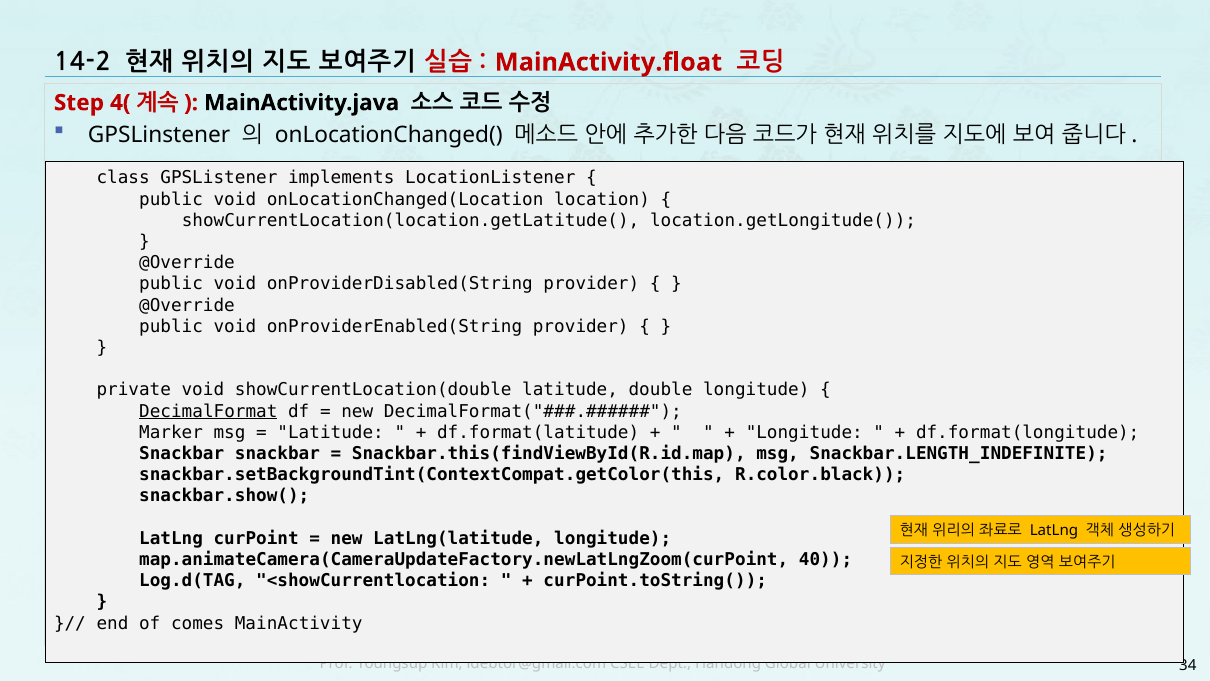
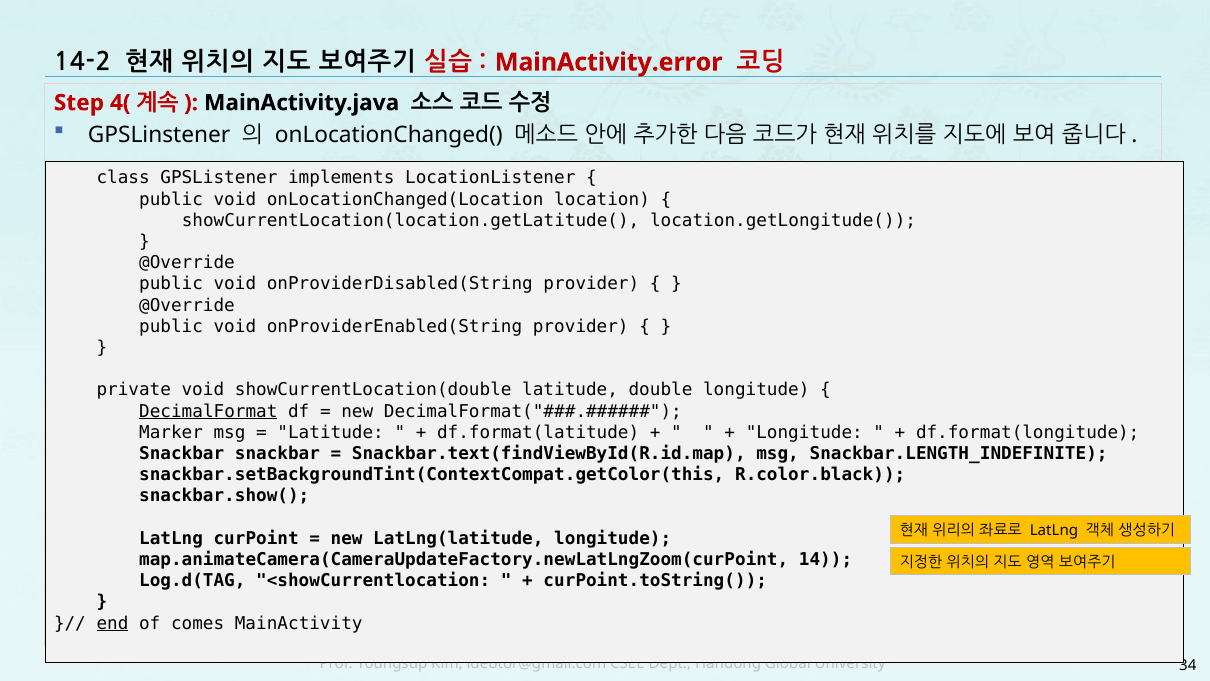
MainActivity.float: MainActivity.float -> MainActivity.error
Snackbar.this(findViewById(R.id.map: Snackbar.this(findViewById(R.id.map -> Snackbar.text(findViewById(R.id.map
40: 40 -> 14
end underline: none -> present
